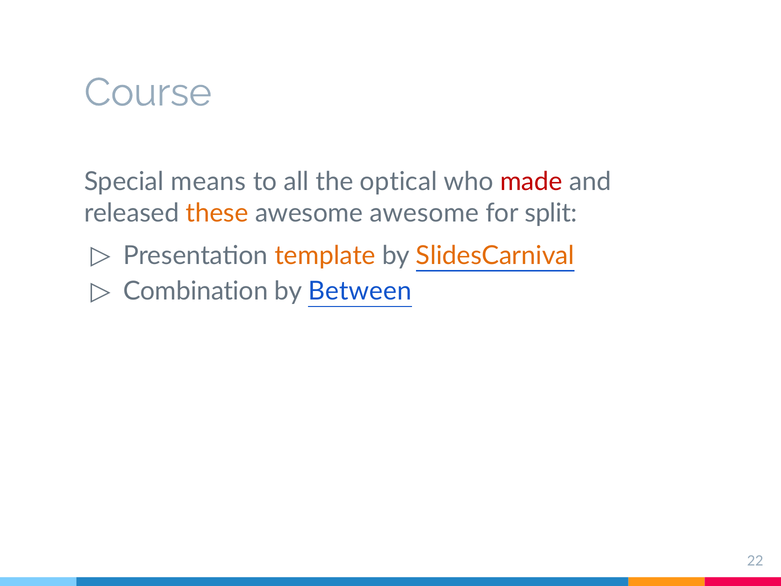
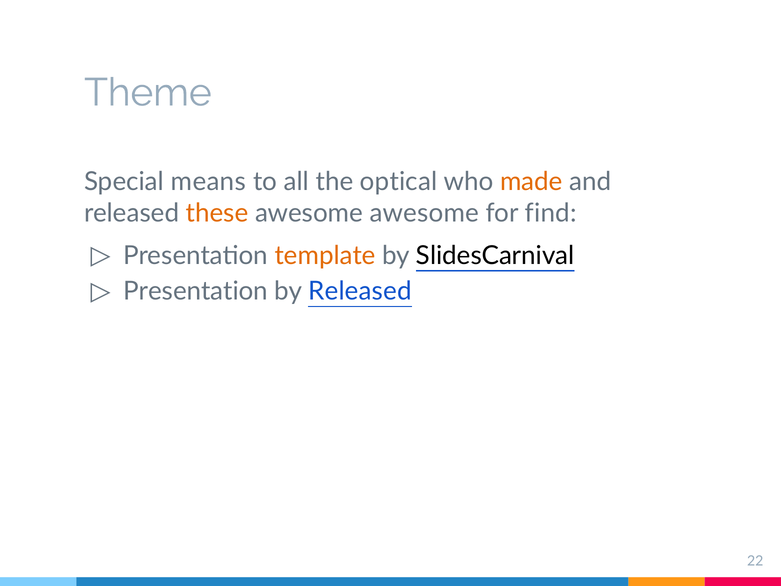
Course: Course -> Theme
made colour: red -> orange
split: split -> find
SlidesCarnival colour: orange -> black
Combination at (196, 291): Combination -> Presentation
by Between: Between -> Released
